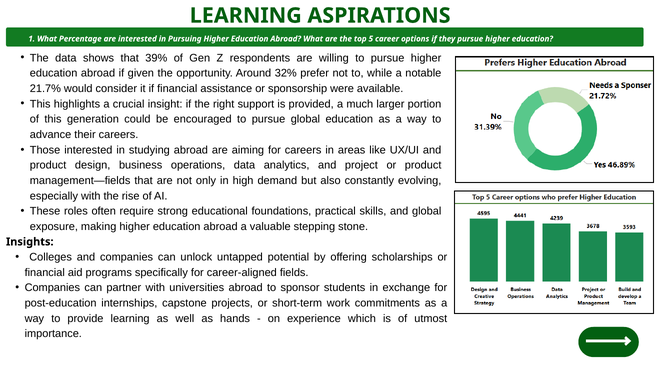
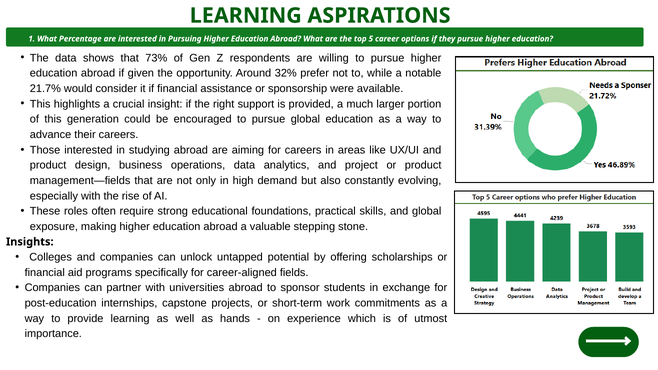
39%: 39% -> 73%
